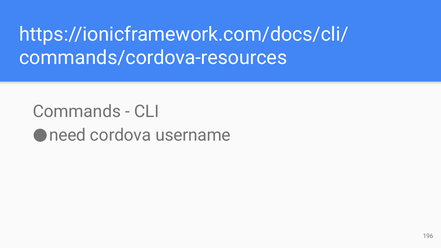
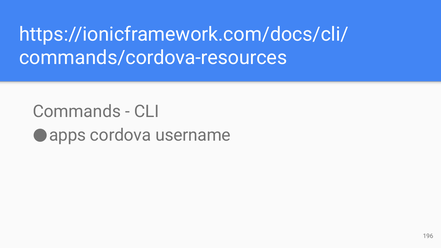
need: need -> apps
